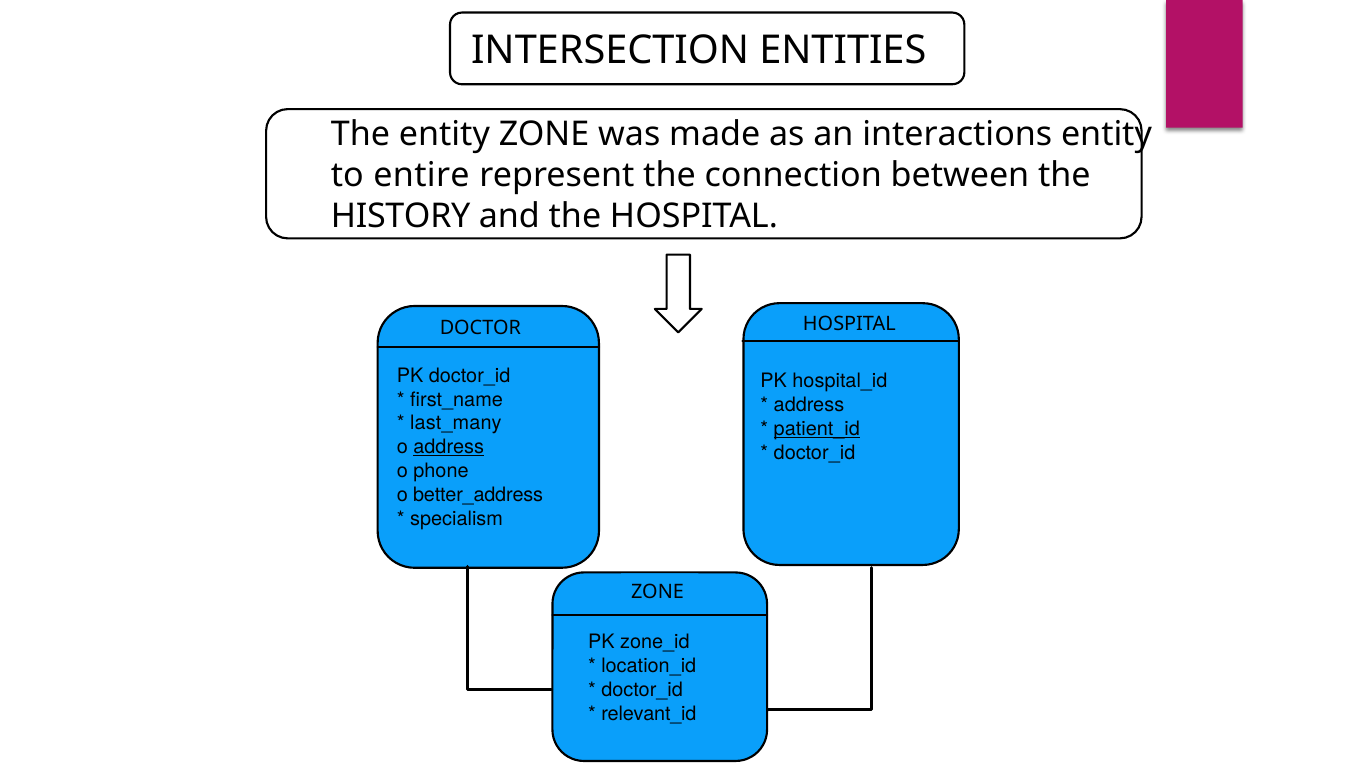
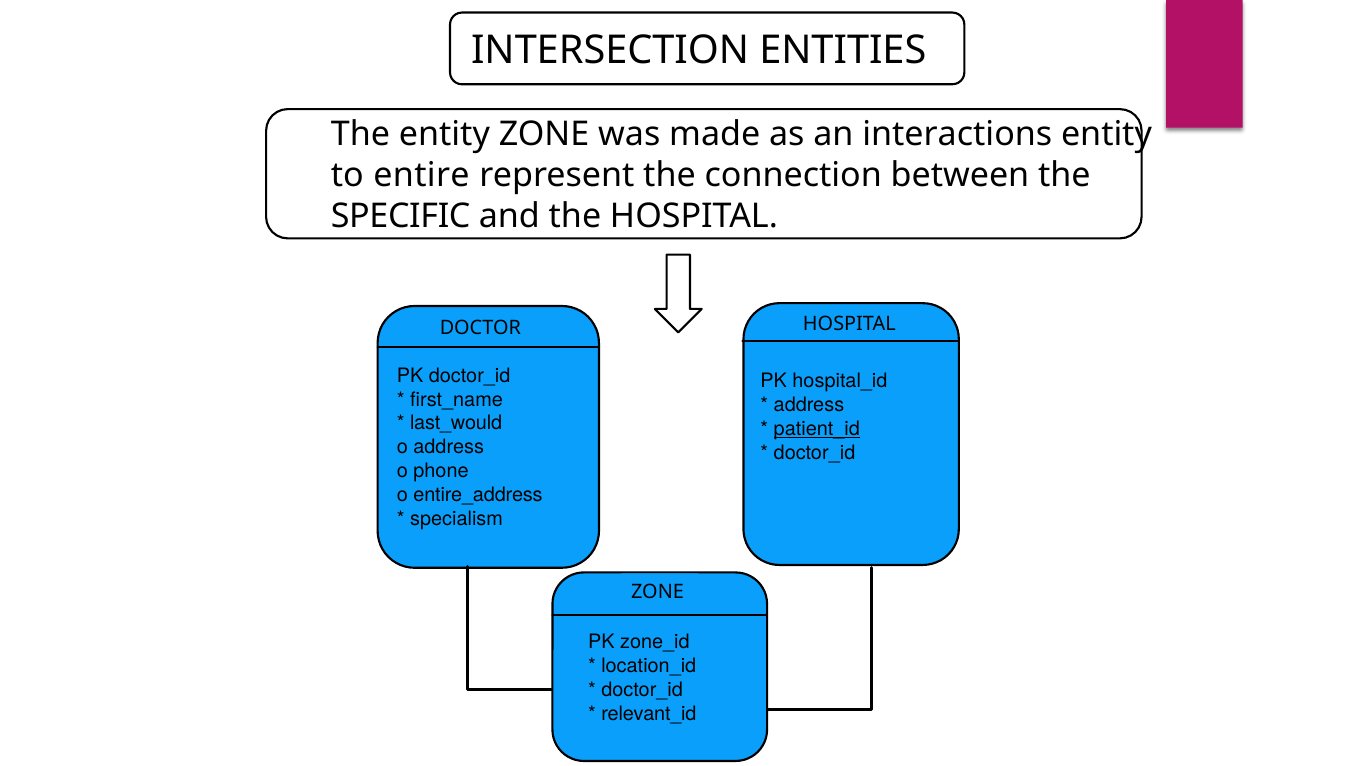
HISTORY: HISTORY -> SPECIFIC
last_many: last_many -> last_would
address at (449, 447) underline: present -> none
better_address: better_address -> entire_address
